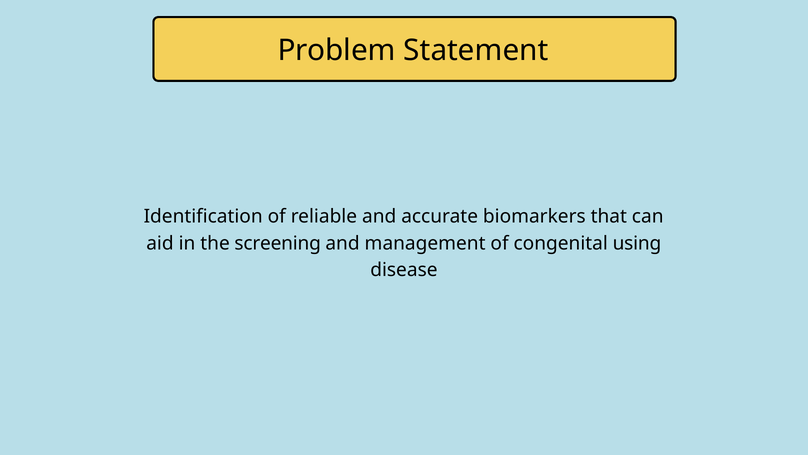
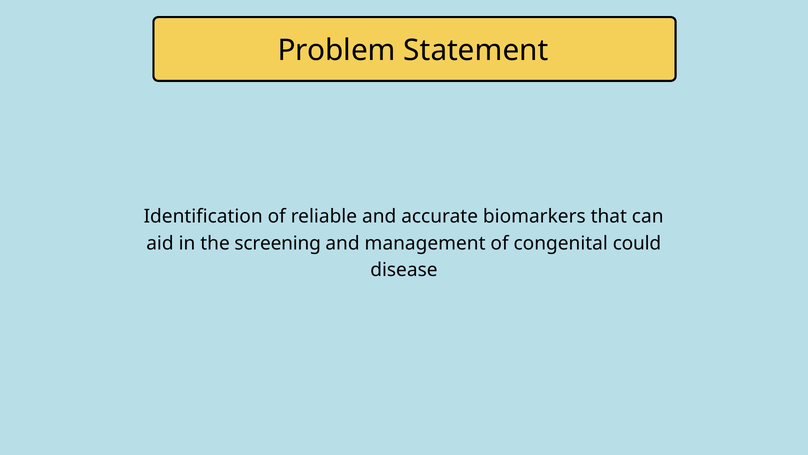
using: using -> could
